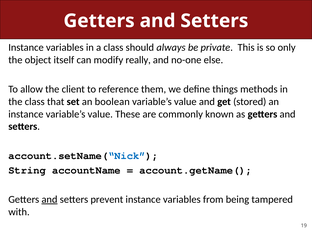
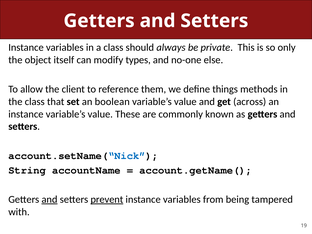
really: really -> types
stored: stored -> across
prevent underline: none -> present
